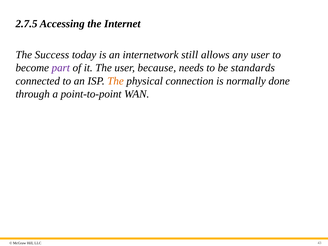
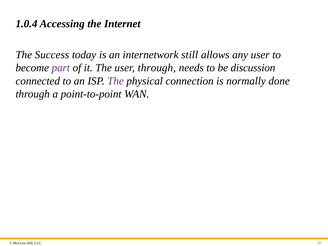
2.7.5: 2.7.5 -> 1.0.4
user because: because -> through
standards: standards -> discussion
The at (116, 81) colour: orange -> purple
